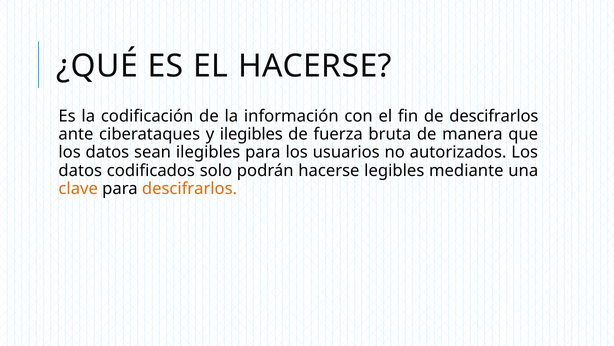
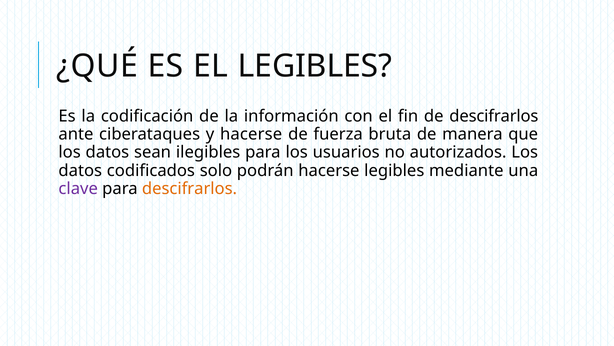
EL HACERSE: HACERSE -> LEGIBLES
y ilegibles: ilegibles -> hacerse
clave colour: orange -> purple
